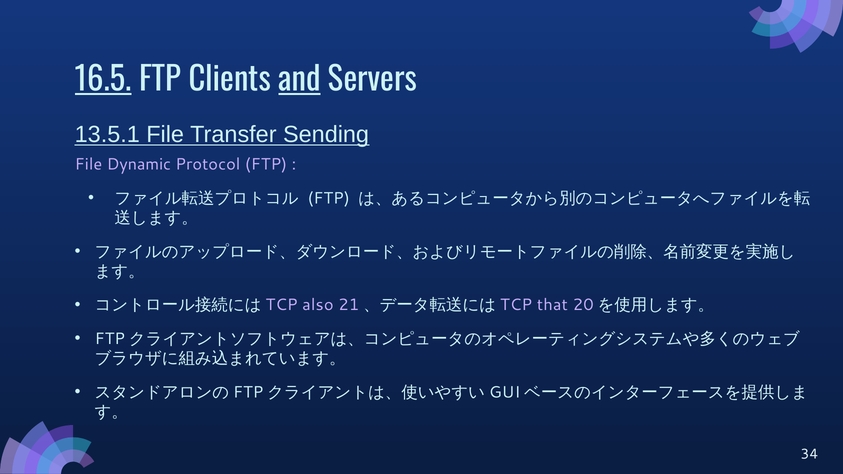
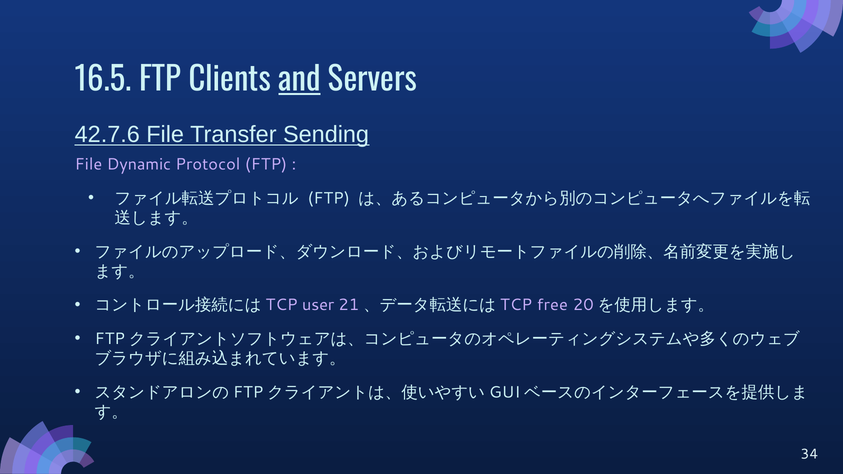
16.5 underline: present -> none
13.5.1: 13.5.1 -> 42.7.6
also: also -> user
that: that -> free
